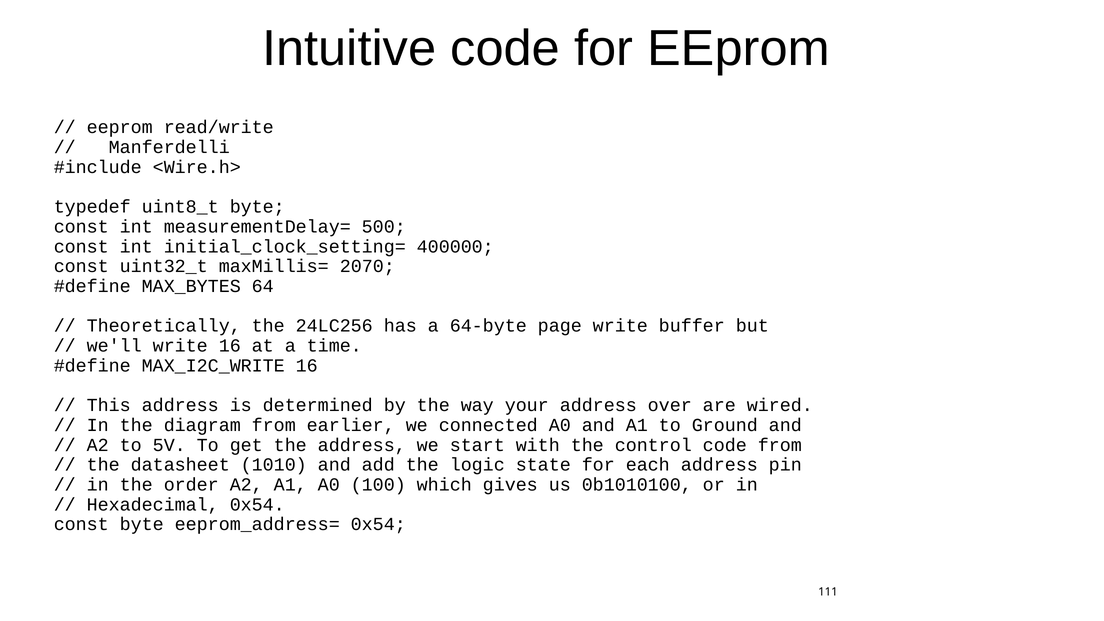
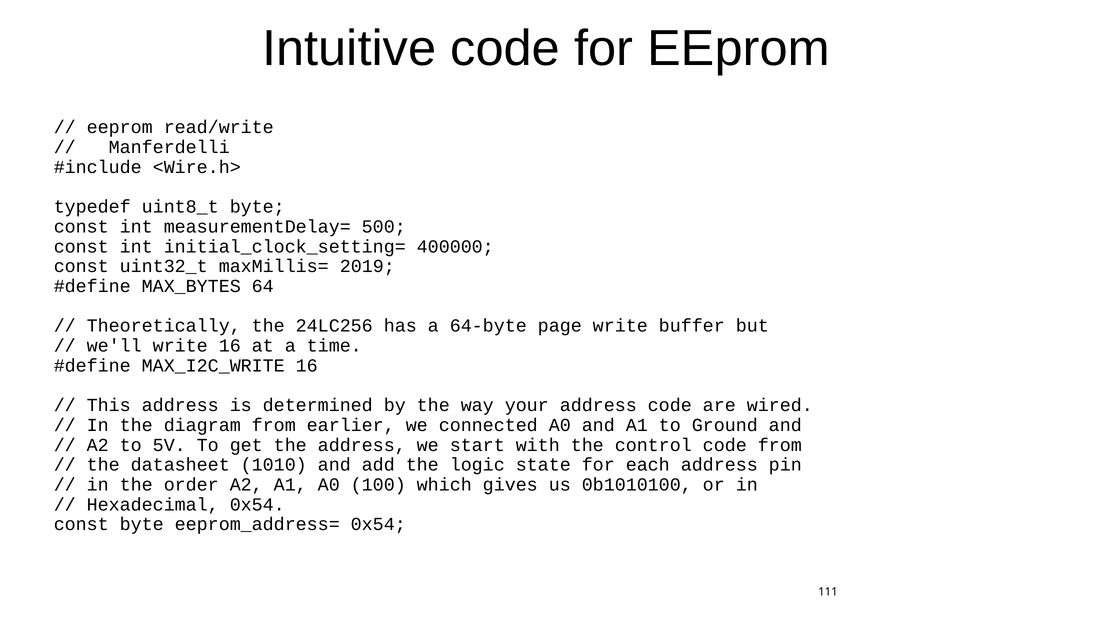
2070: 2070 -> 2019
address over: over -> code
